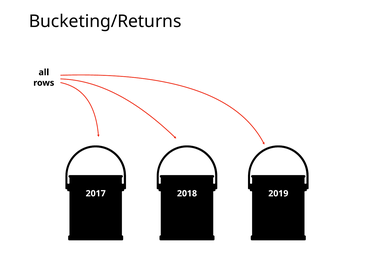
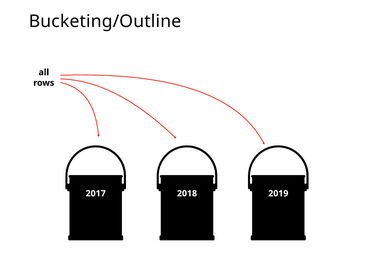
Bucketing/Returns: Bucketing/Returns -> Bucketing/Outline
